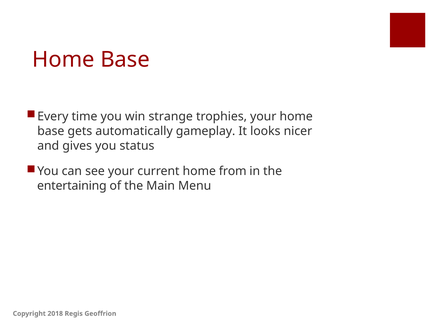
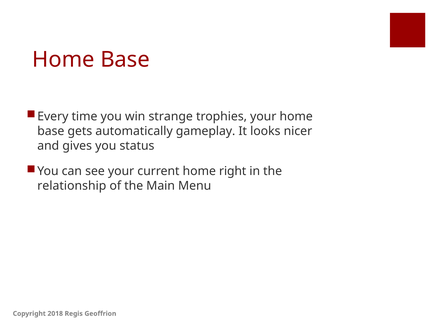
from: from -> right
entertaining: entertaining -> relationship
